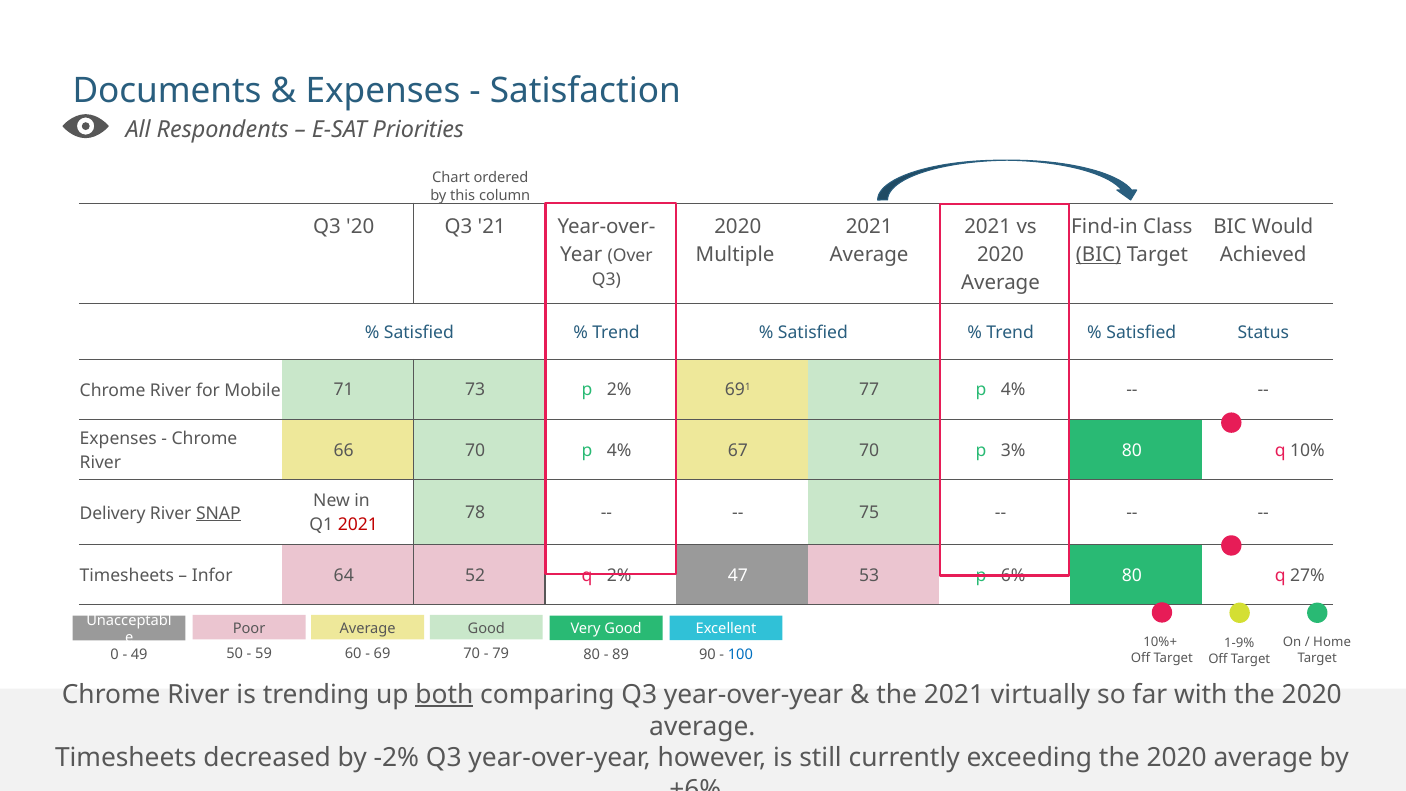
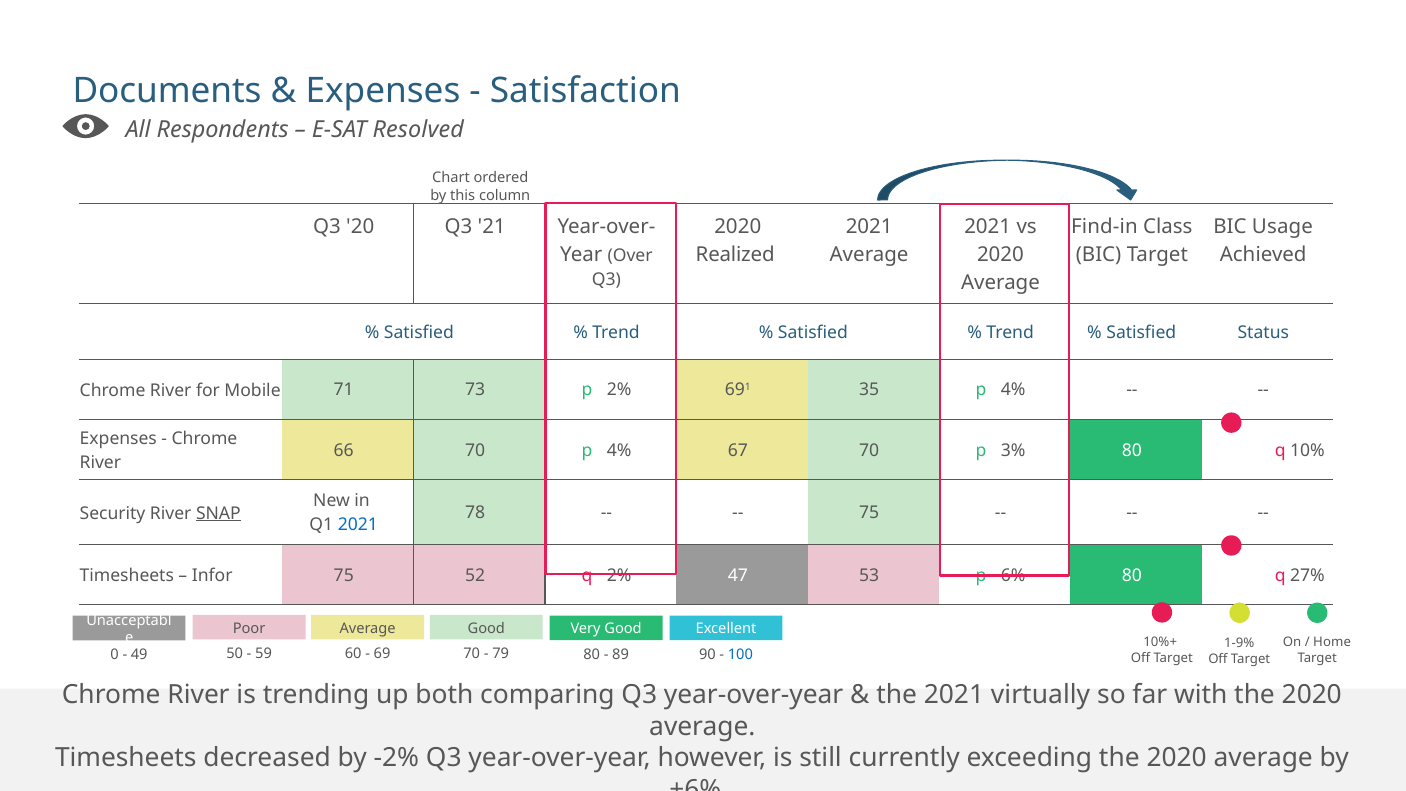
Priorities: Priorities -> Resolved
Would: Would -> Usage
Multiple: Multiple -> Realized
BIC at (1099, 254) underline: present -> none
77: 77 -> 35
Delivery: Delivery -> Security
2021 at (358, 525) colour: red -> blue
Infor 64: 64 -> 75
both underline: present -> none
